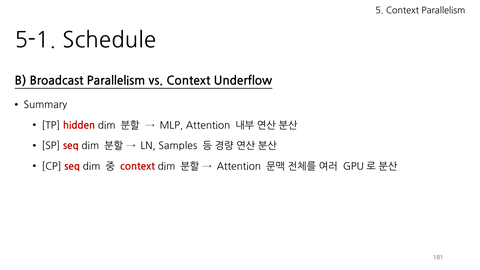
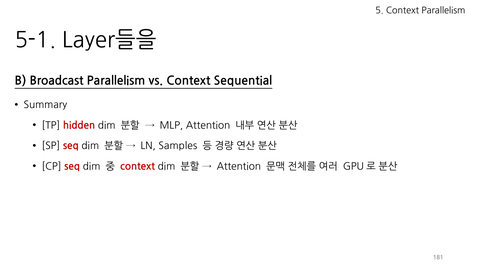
Schedule: Schedule -> Layer들을
Underflow: Underflow -> Sequential
